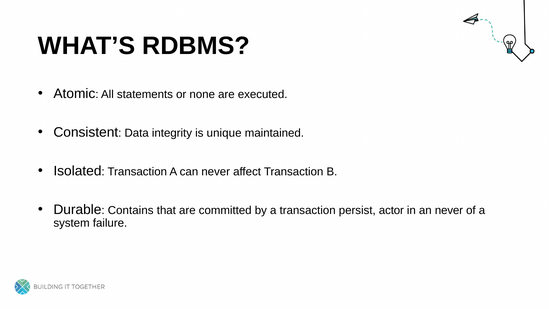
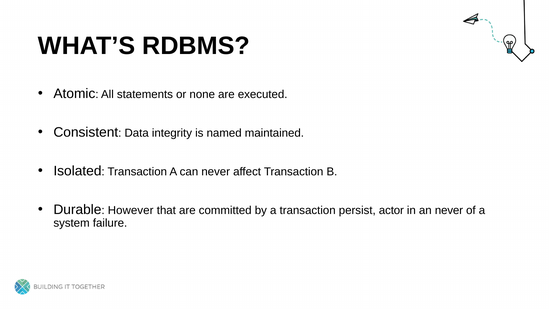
unique: unique -> named
Contains: Contains -> However
